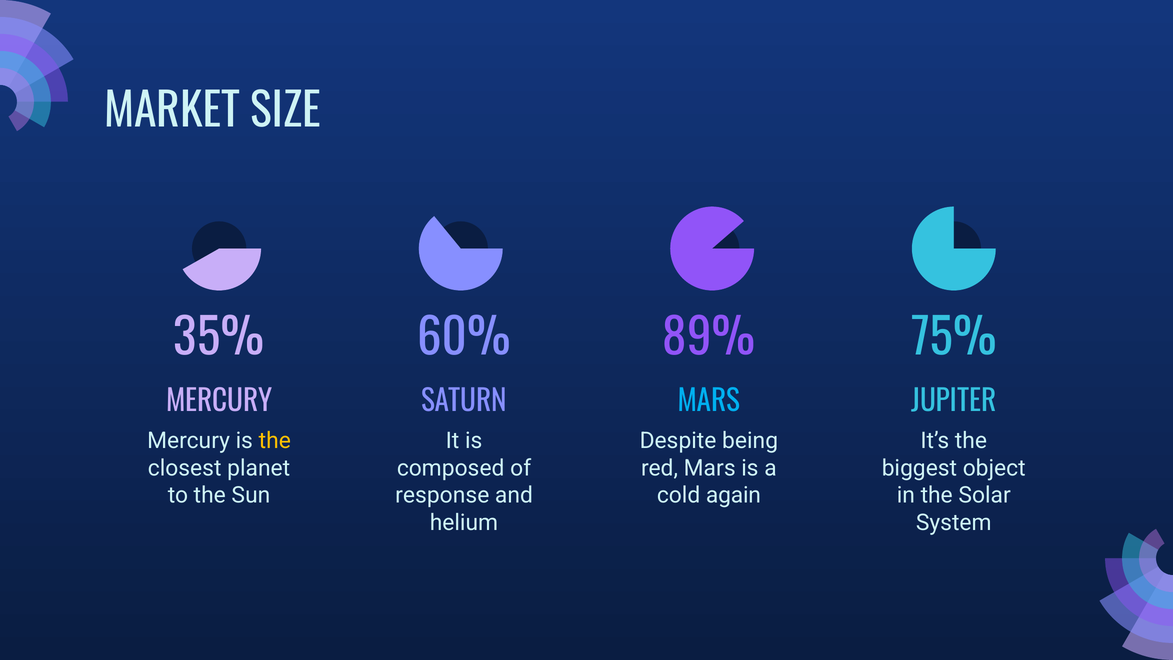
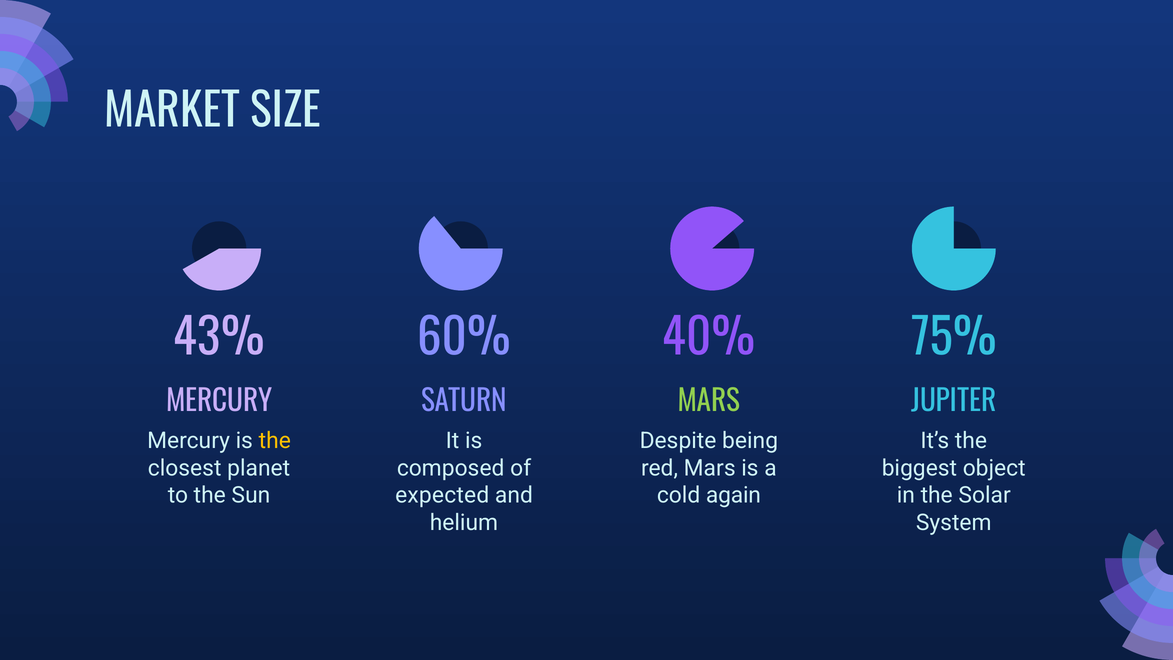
35%: 35% -> 43%
89%: 89% -> 40%
MARS at (709, 402) colour: light blue -> light green
response: response -> expected
